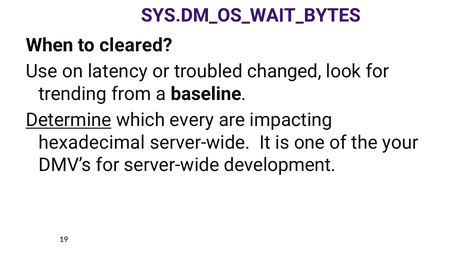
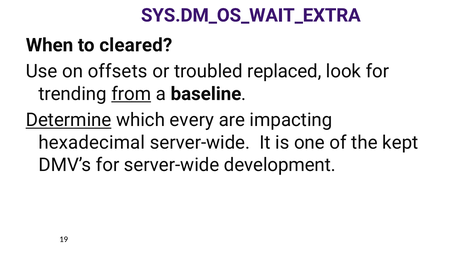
SYS.DM_OS_WAIT_BYTES: SYS.DM_OS_WAIT_BYTES -> SYS.DM_OS_WAIT_EXTRA
latency: latency -> offsets
changed: changed -> replaced
from underline: none -> present
your: your -> kept
